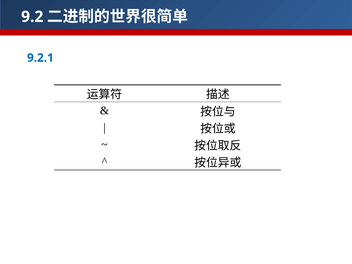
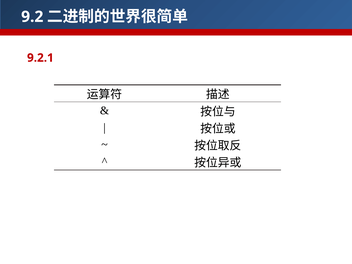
9.2.1 colour: blue -> red
